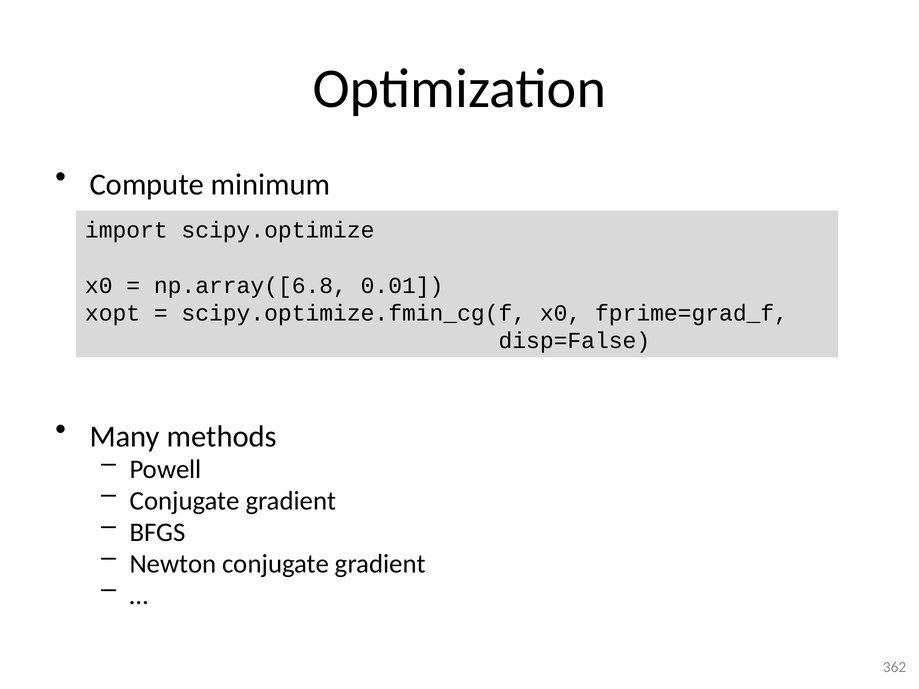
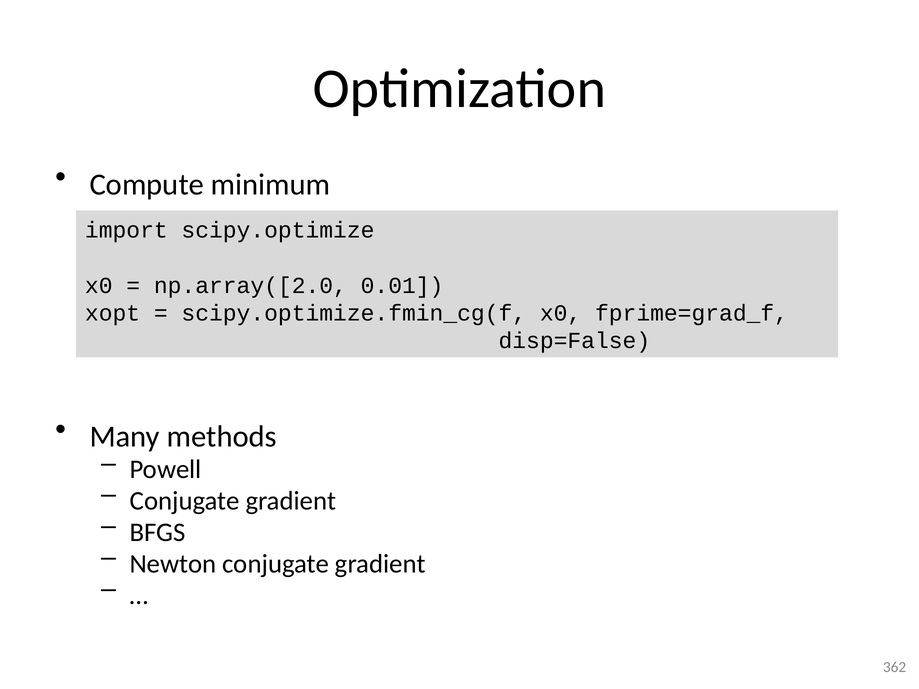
np.array([6.8: np.array([6.8 -> np.array([2.0
